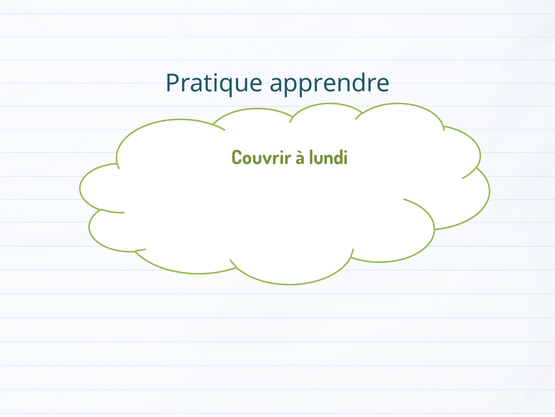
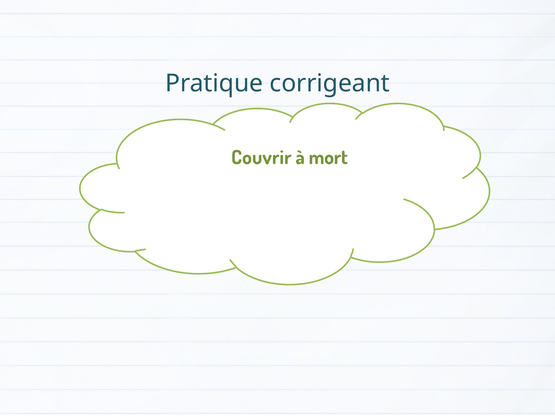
apprendre: apprendre -> corrigeant
lundi: lundi -> mort
